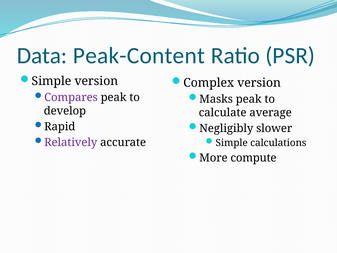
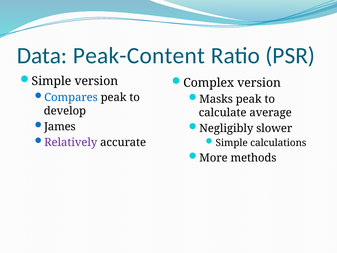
Compares colour: purple -> blue
Rapid: Rapid -> James
compute: compute -> methods
